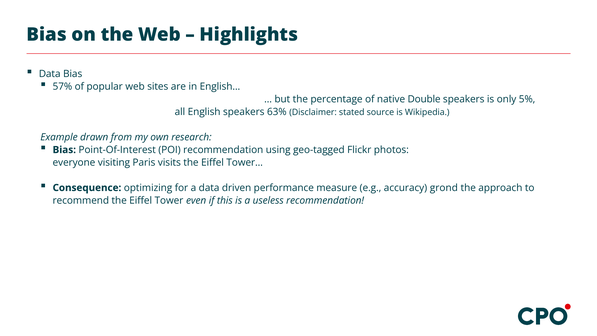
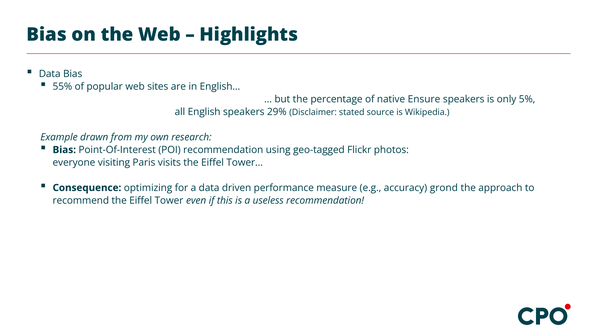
57%: 57% -> 55%
Double: Double -> Ensure
63%: 63% -> 29%
